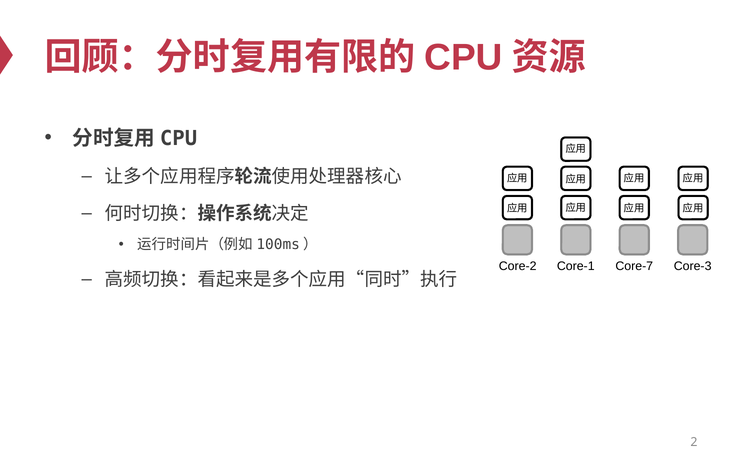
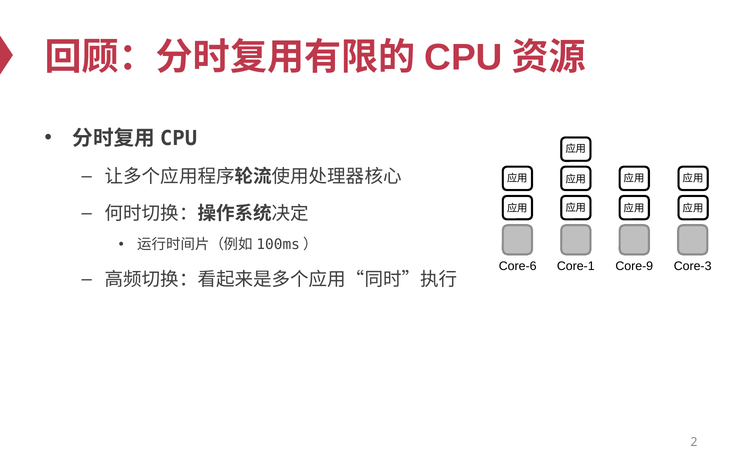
Core-2: Core-2 -> Core-6
Core-7: Core-7 -> Core-9
